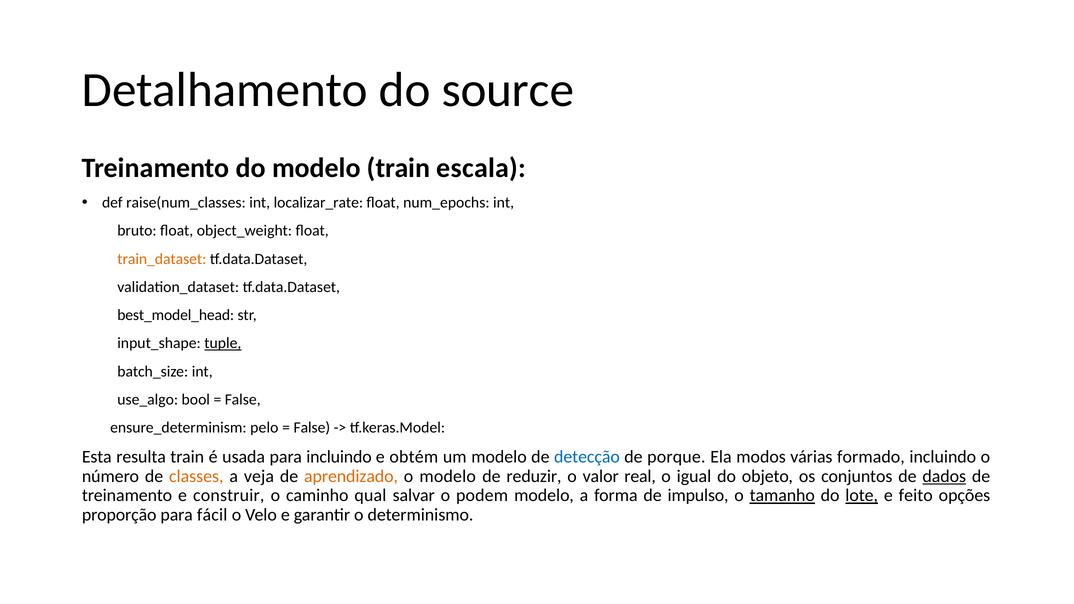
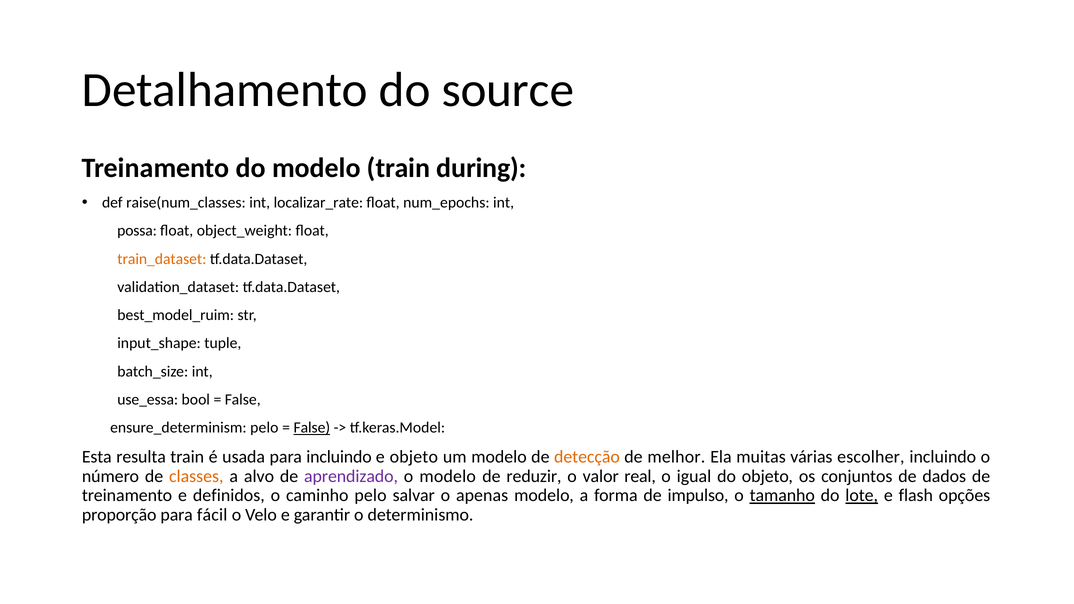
escala: escala -> during
bruto: bruto -> possa
best_model_head: best_model_head -> best_model_ruim
tuple underline: present -> none
use_algo: use_algo -> use_essa
False at (312, 428) underline: none -> present
e obtém: obtém -> objeto
detecção colour: blue -> orange
porque: porque -> melhor
modos: modos -> muitas
formado: formado -> escolher
veja: veja -> alvo
aprendizado colour: orange -> purple
dados underline: present -> none
construir: construir -> definidos
caminho qual: qual -> pelo
podem: podem -> apenas
feito: feito -> flash
